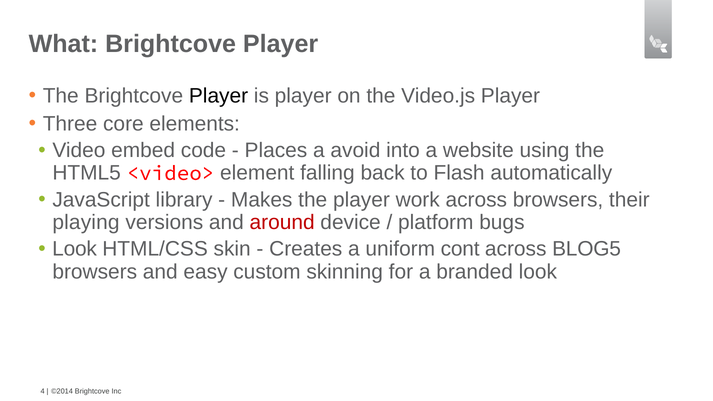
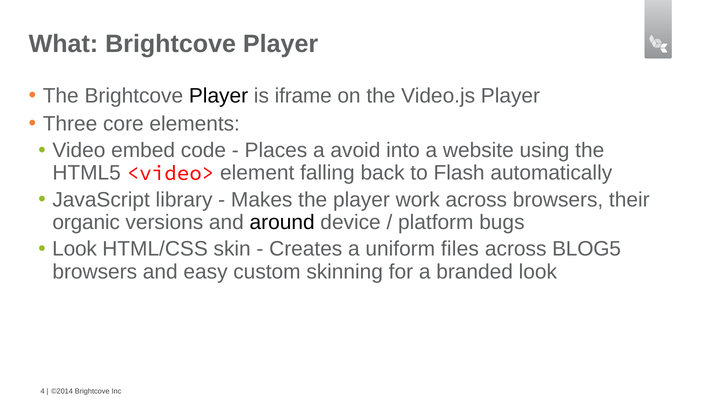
is player: player -> iframe
playing: playing -> organic
around colour: red -> black
cont: cont -> files
